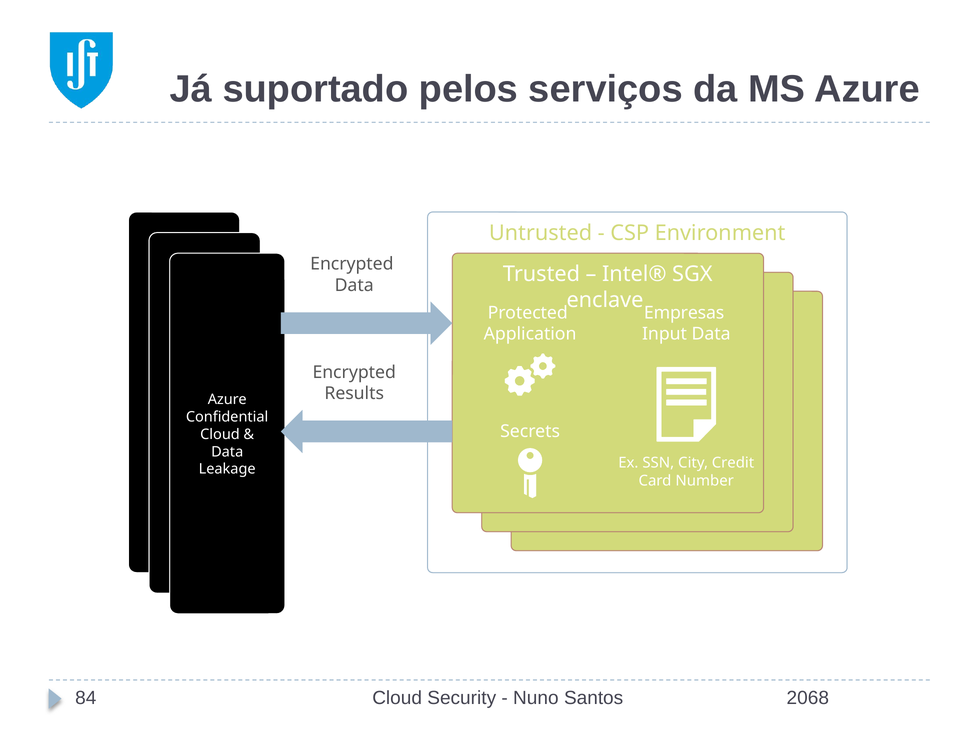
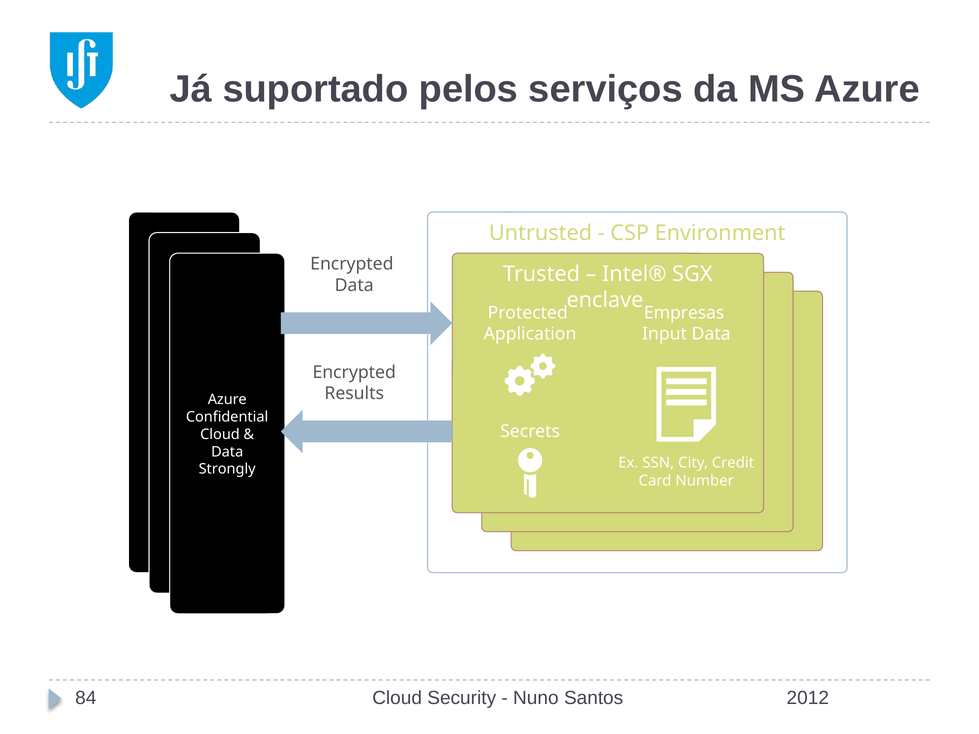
Leakage: Leakage -> Strongly
2068: 2068 -> 2012
